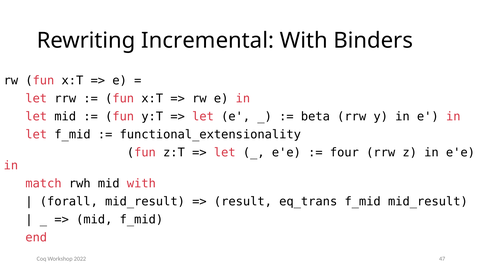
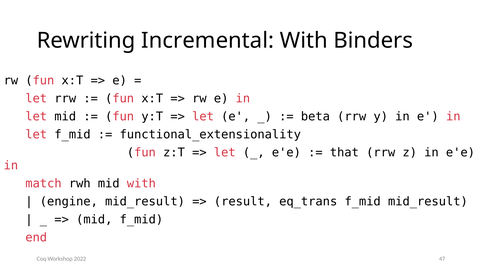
four: four -> that
forall: forall -> engine
